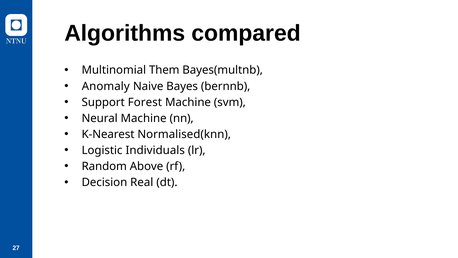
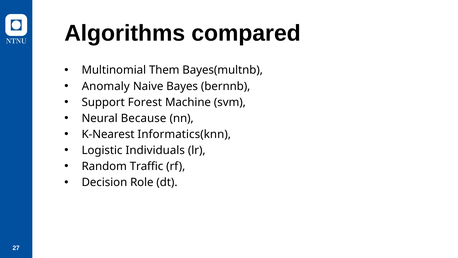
Neural Machine: Machine -> Because
Normalised(knn: Normalised(knn -> Informatics(knn
Above: Above -> Traffic
Real: Real -> Role
